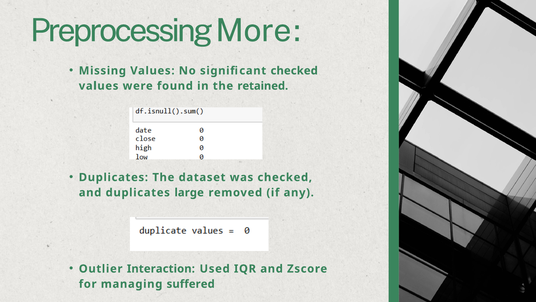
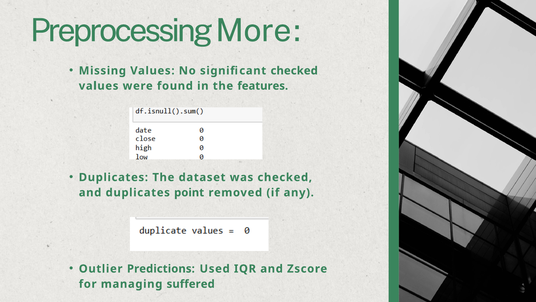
retained: retained -> features
large: large -> point
Interaction: Interaction -> Predictions
